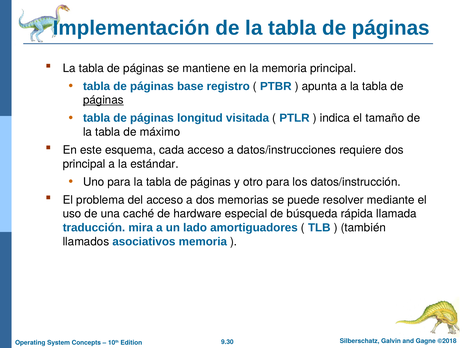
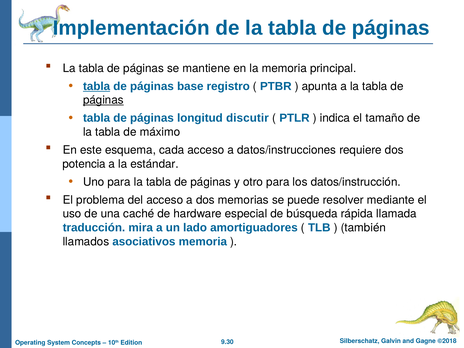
tabla at (97, 86) underline: none -> present
visitada: visitada -> discutir
principal at (84, 164): principal -> potencia
